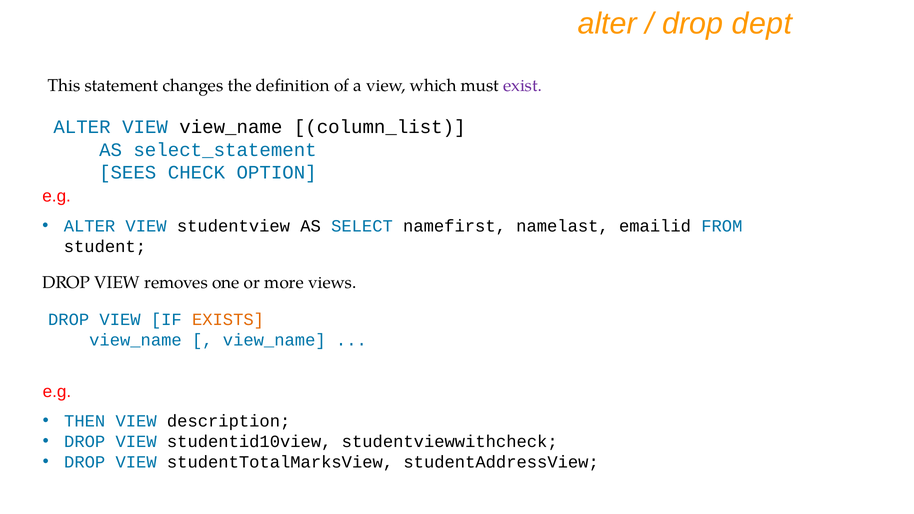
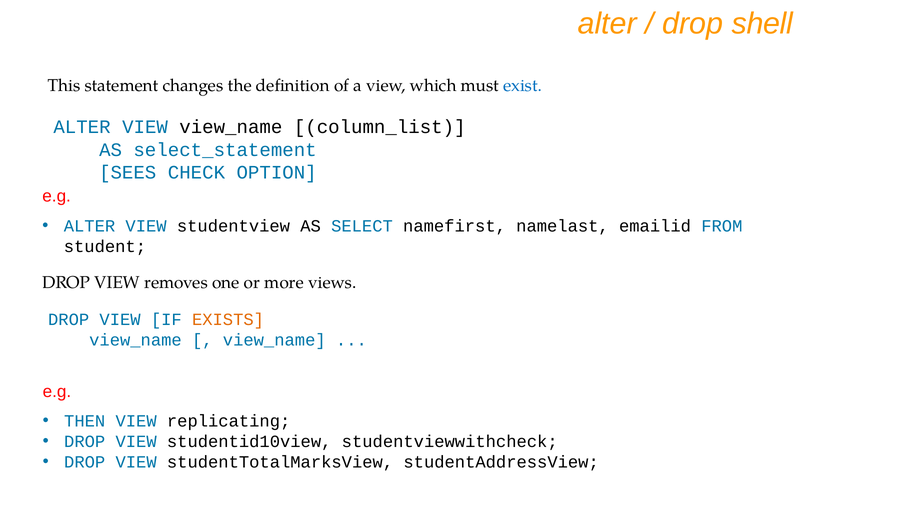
dept: dept -> shell
exist colour: purple -> blue
description: description -> replicating
